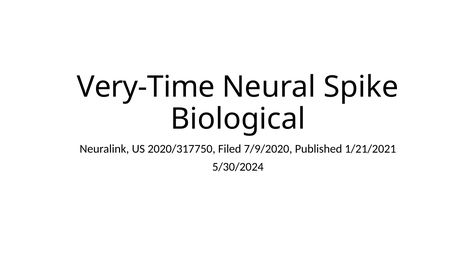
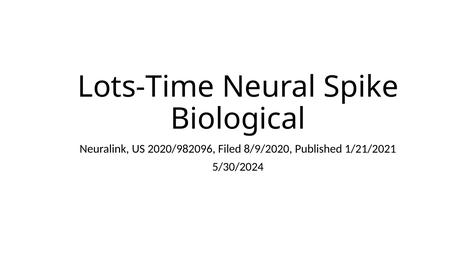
Very-Time: Very-Time -> Lots-Time
2020/317750: 2020/317750 -> 2020/982096
7/9/2020: 7/9/2020 -> 8/9/2020
